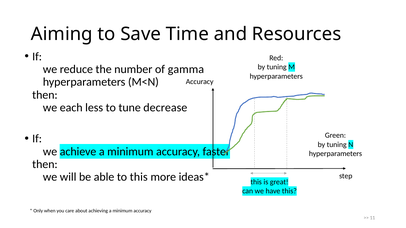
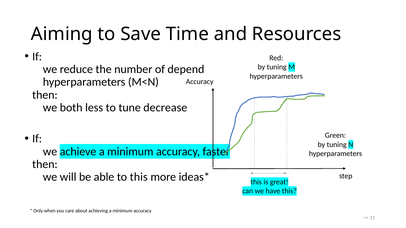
gamma: gamma -> depend
each: each -> both
